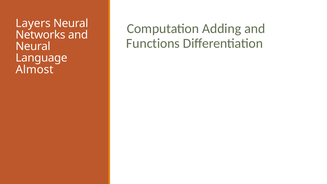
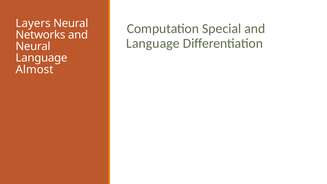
Adding: Adding -> Special
Functions at (153, 43): Functions -> Language
